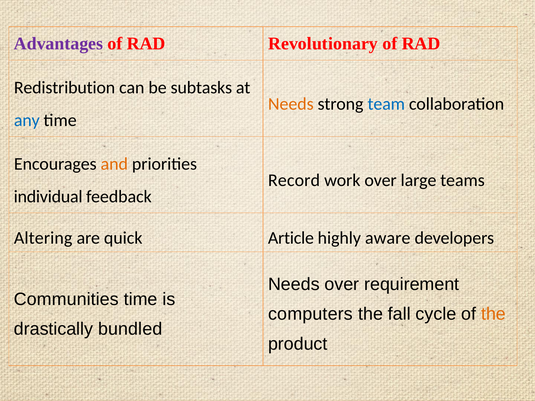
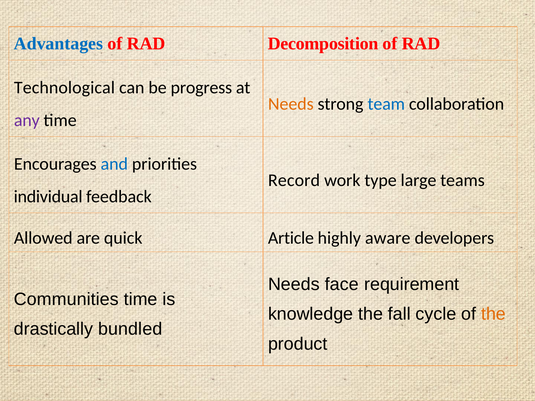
Advantages colour: purple -> blue
Revolutionary: Revolutionary -> Decomposition
Redistribution: Redistribution -> Technological
subtasks: subtasks -> progress
any colour: blue -> purple
and colour: orange -> blue
work over: over -> type
Altering: Altering -> Allowed
Needs over: over -> face
computers: computers -> knowledge
